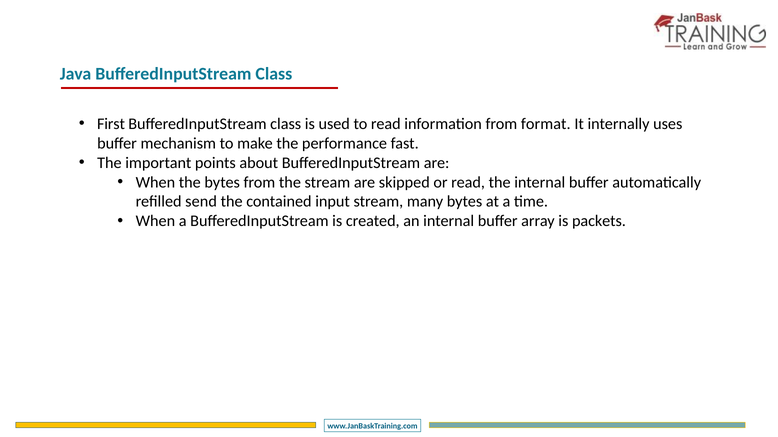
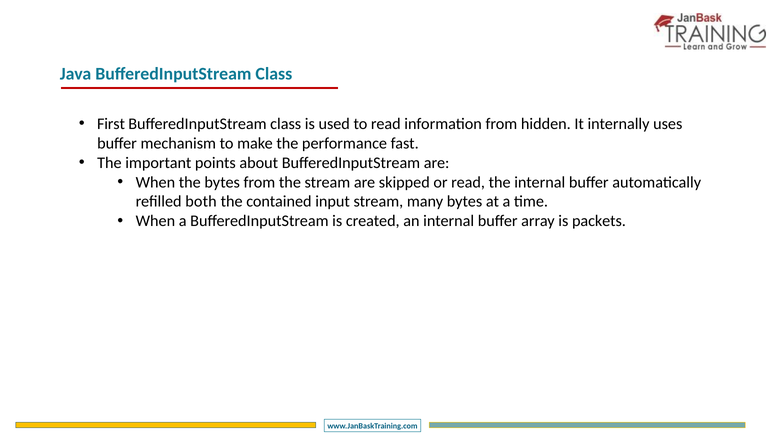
format: format -> hidden
send: send -> both
